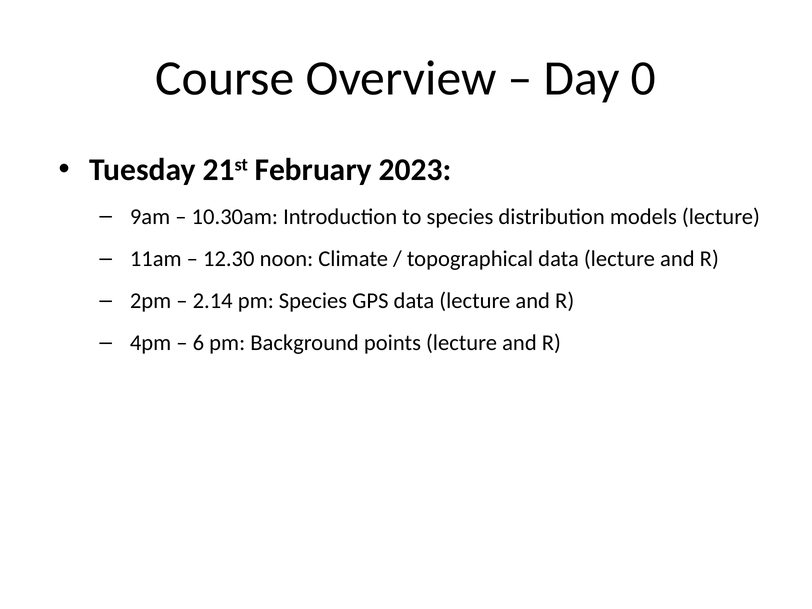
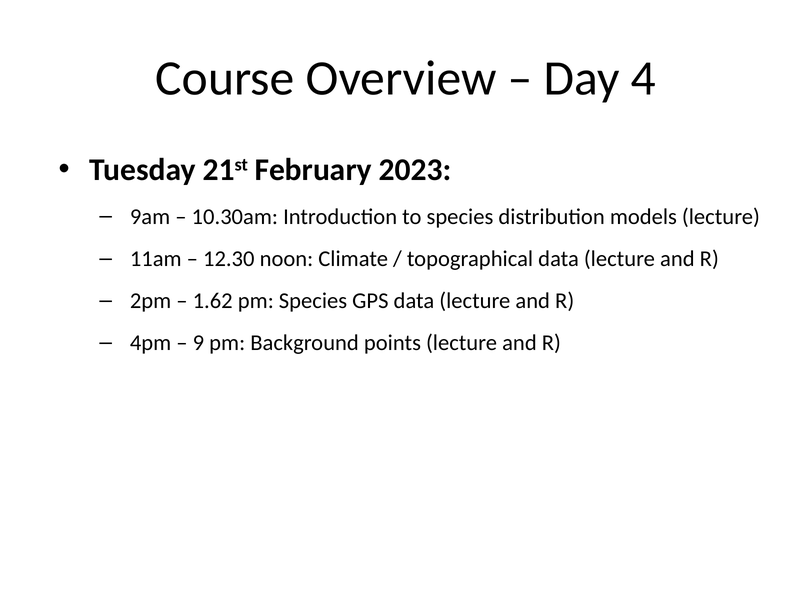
0: 0 -> 4
2.14: 2.14 -> 1.62
6: 6 -> 9
